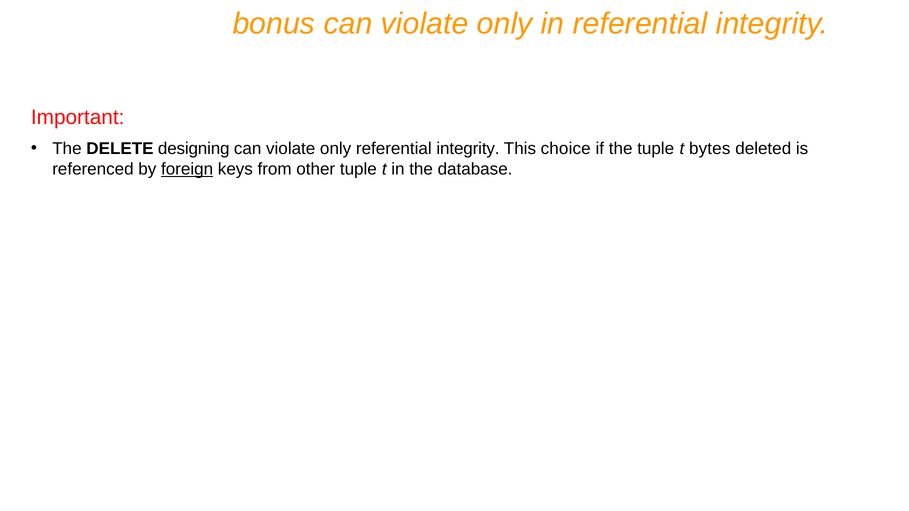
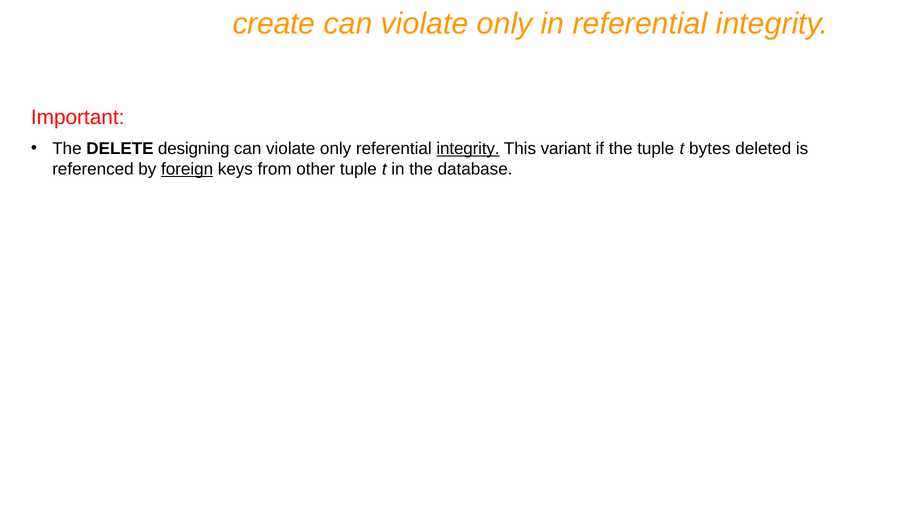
bonus: bonus -> create
integrity at (468, 149) underline: none -> present
choice: choice -> variant
